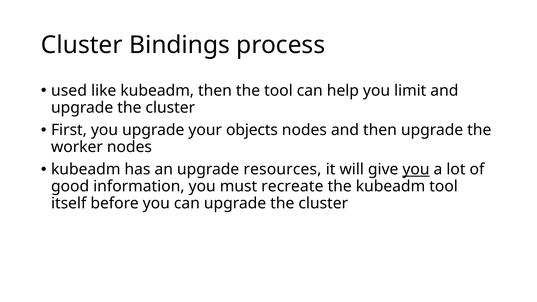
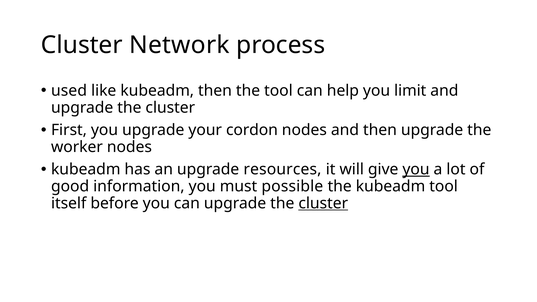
Bindings: Bindings -> Network
objects: objects -> cordon
recreate: recreate -> possible
cluster at (323, 203) underline: none -> present
